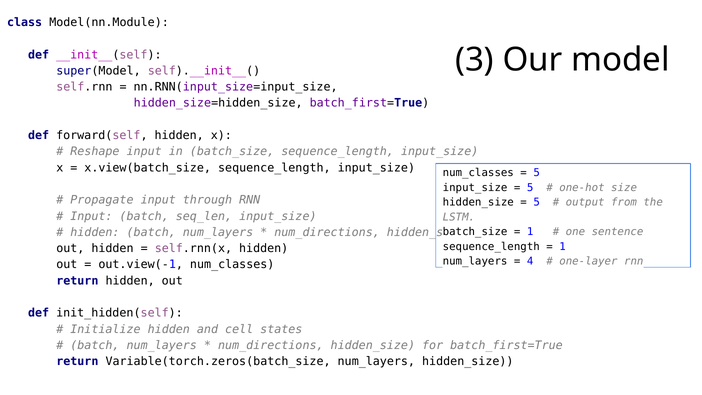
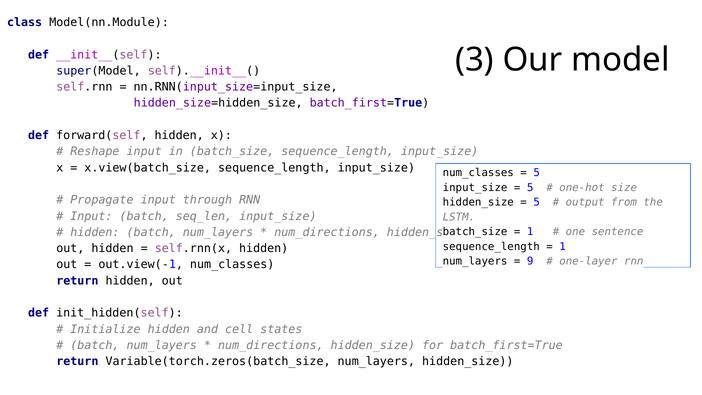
4: 4 -> 9
